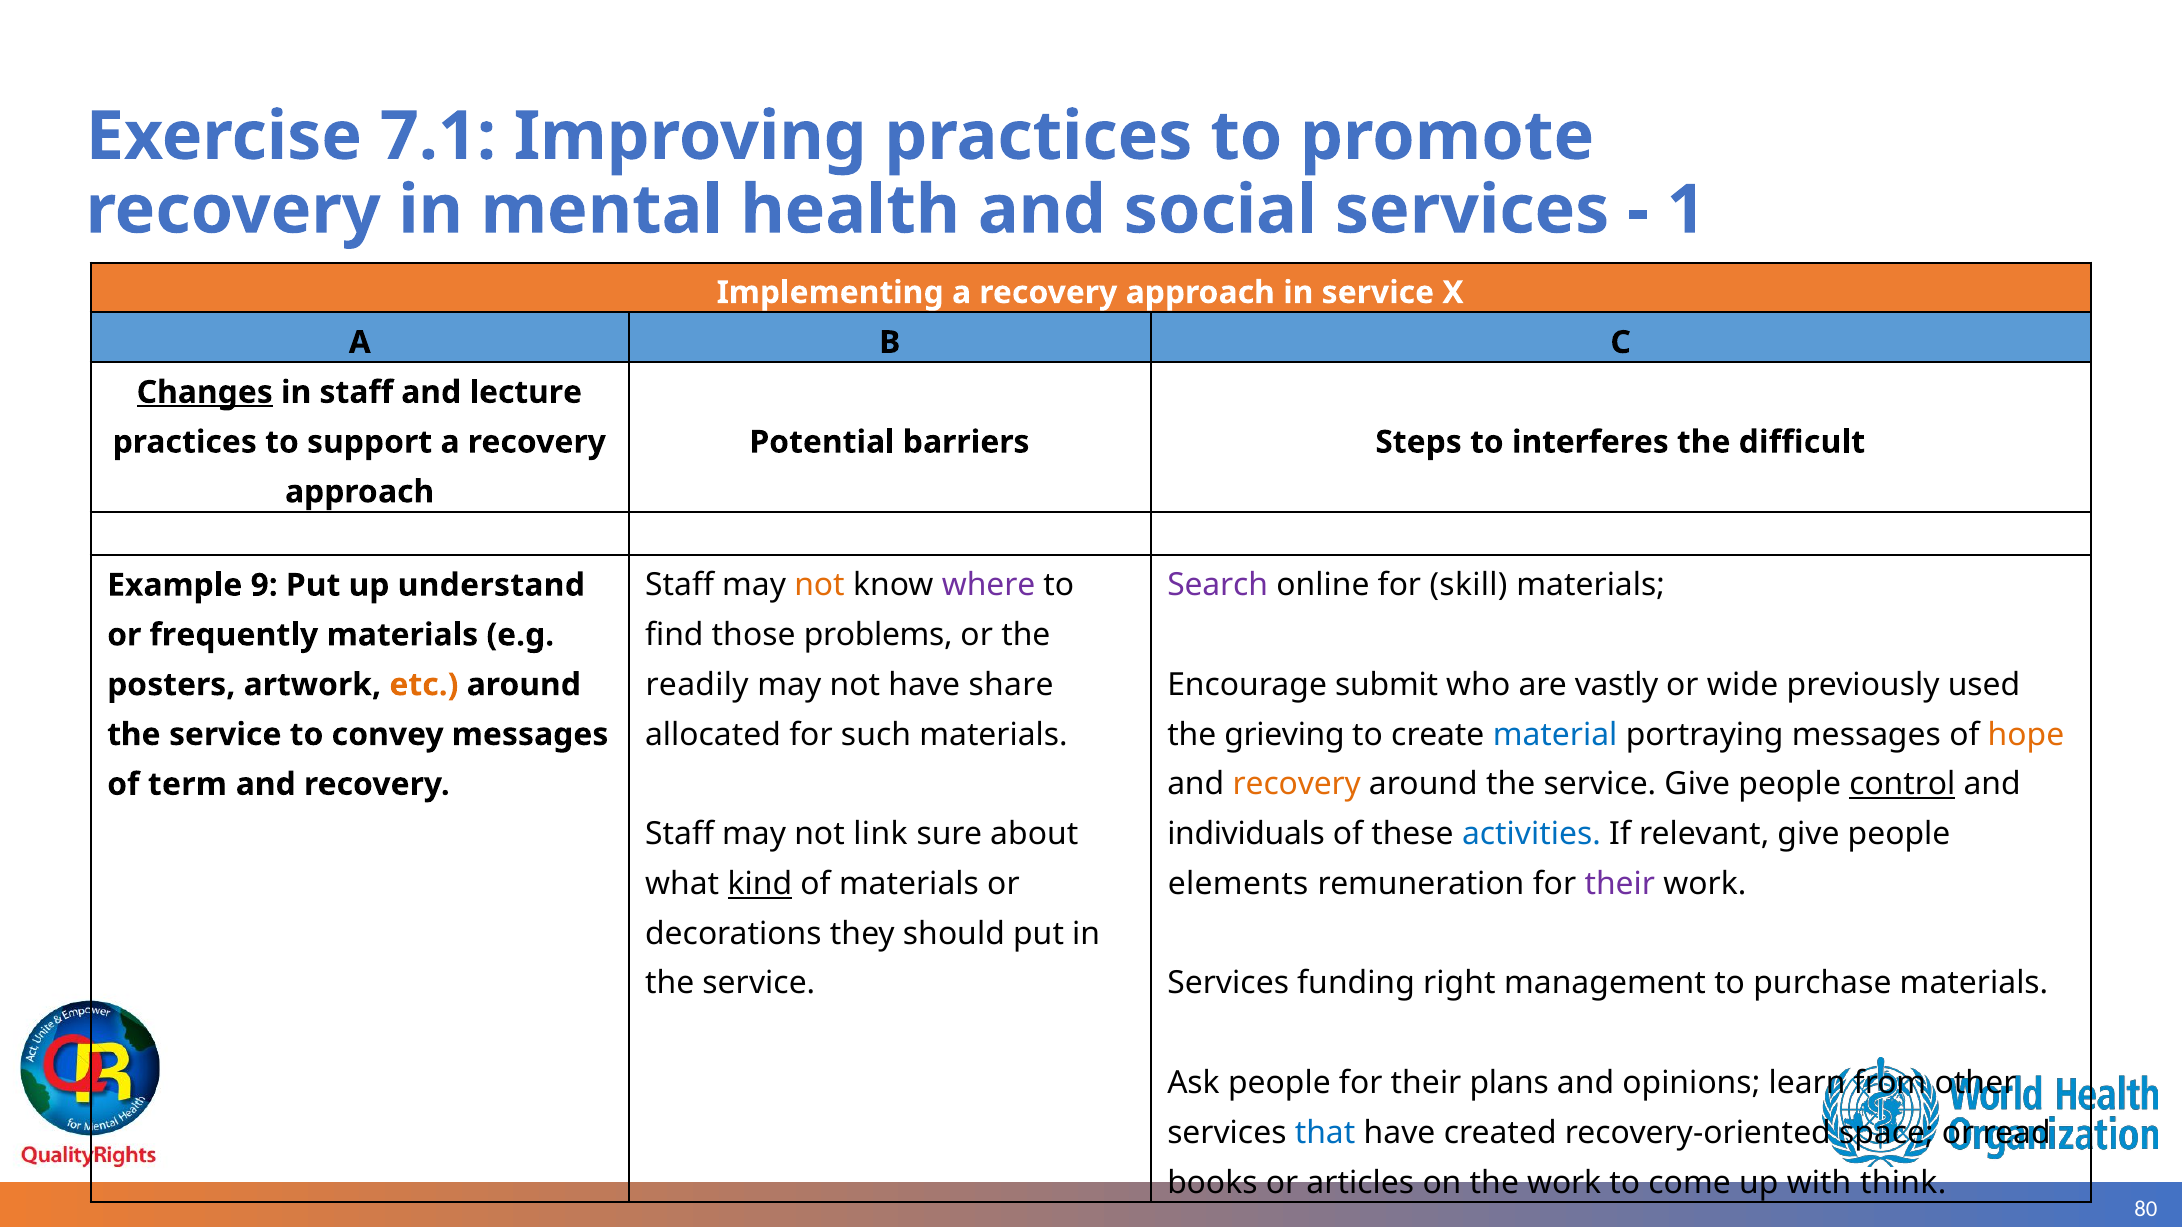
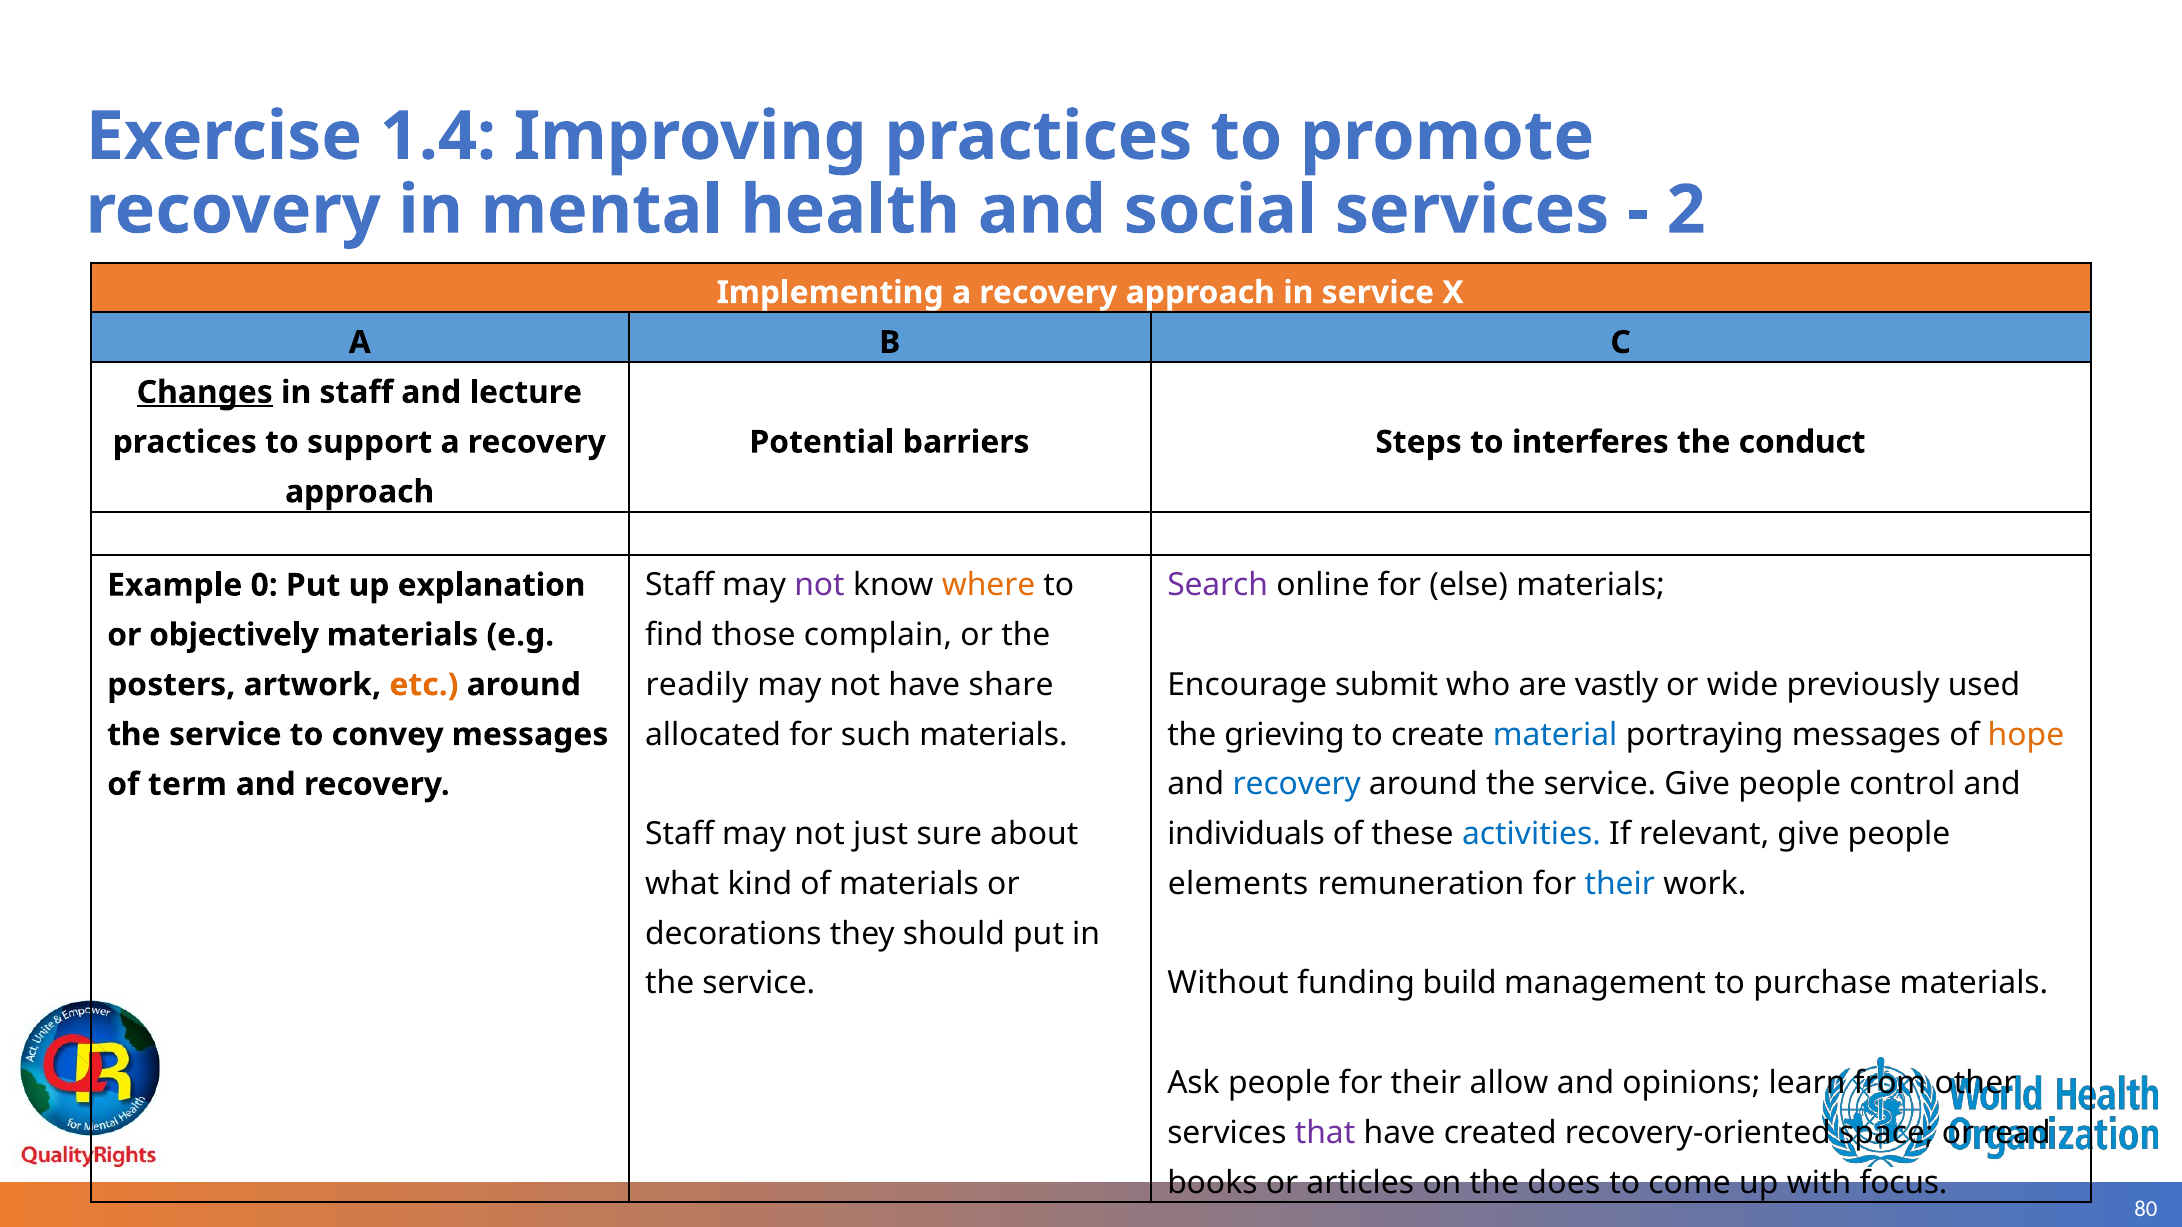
7.1: 7.1 -> 1.4
1: 1 -> 2
difficult: difficult -> conduct
not at (820, 585) colour: orange -> purple
where colour: purple -> orange
skill: skill -> else
9: 9 -> 0
understand: understand -> explanation
problems: problems -> complain
frequently: frequently -> objectively
recovery at (1297, 785) colour: orange -> blue
control underline: present -> none
link: link -> just
kind underline: present -> none
their at (1620, 884) colour: purple -> blue
Services at (1228, 984): Services -> Without
right: right -> build
plans: plans -> allow
that colour: blue -> purple
the work: work -> does
think: think -> focus
